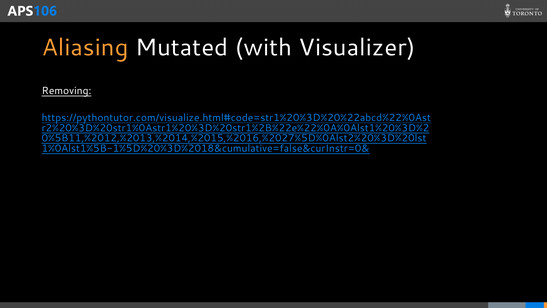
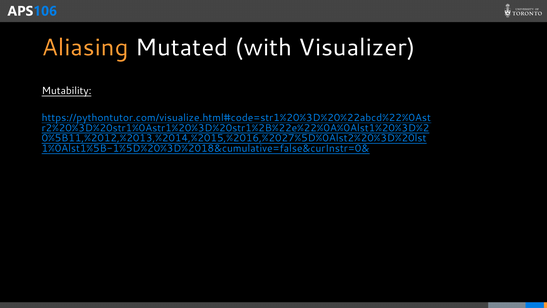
Removing: Removing -> Mutability
